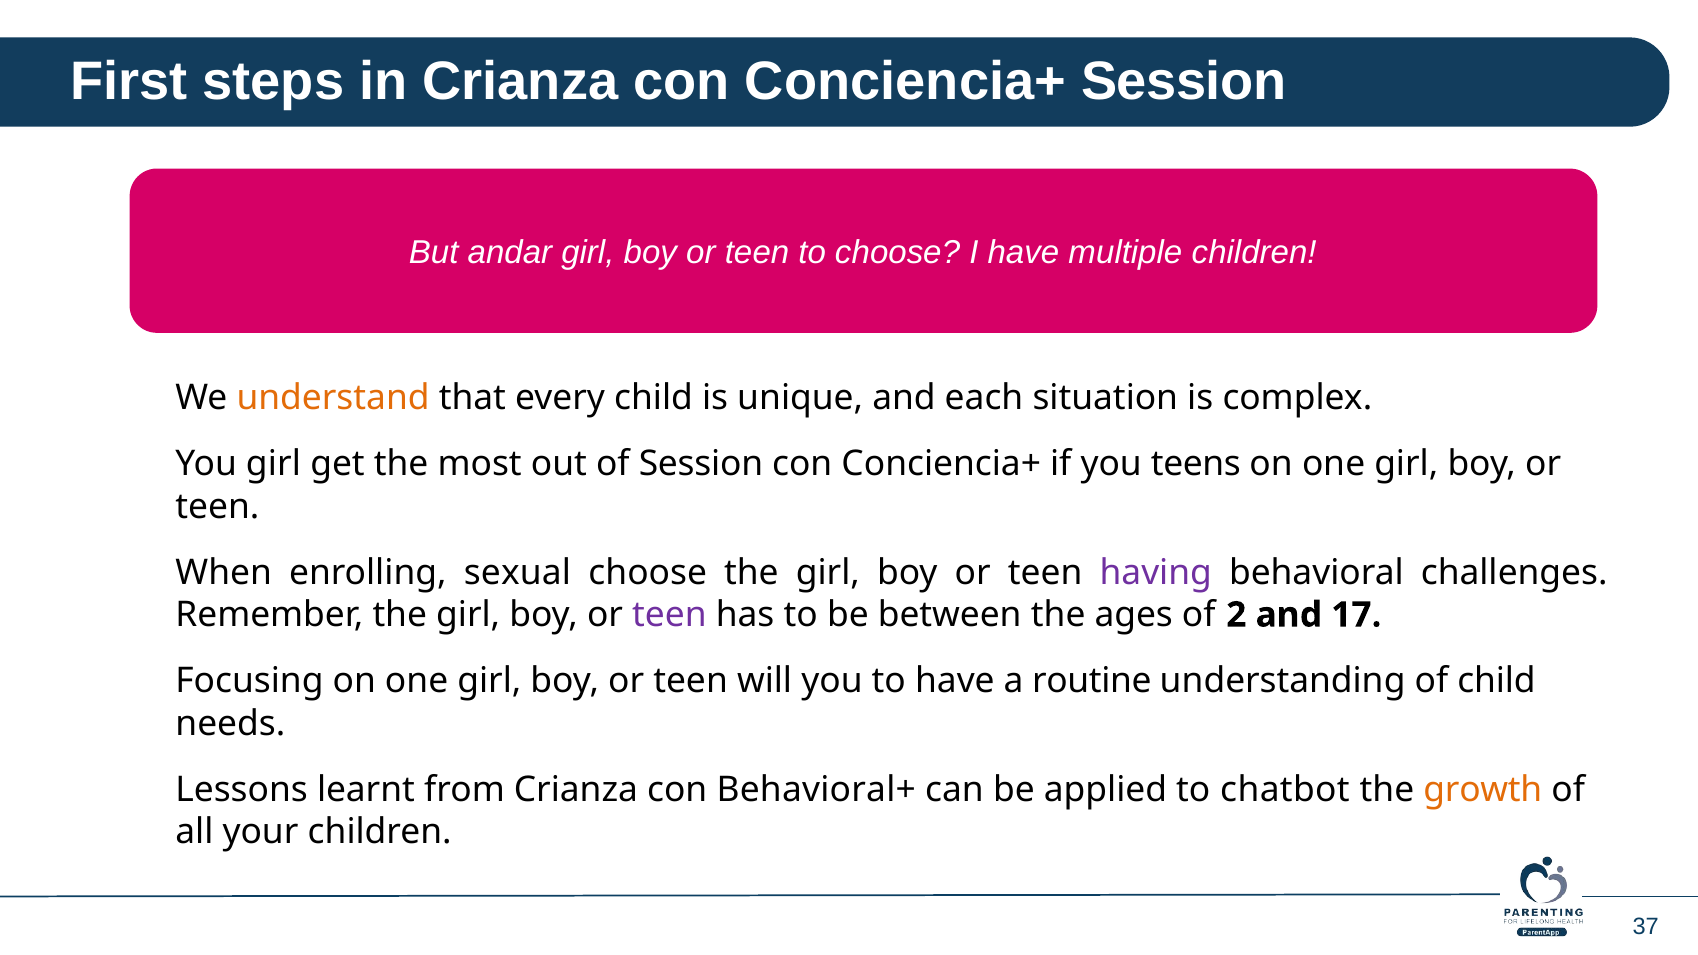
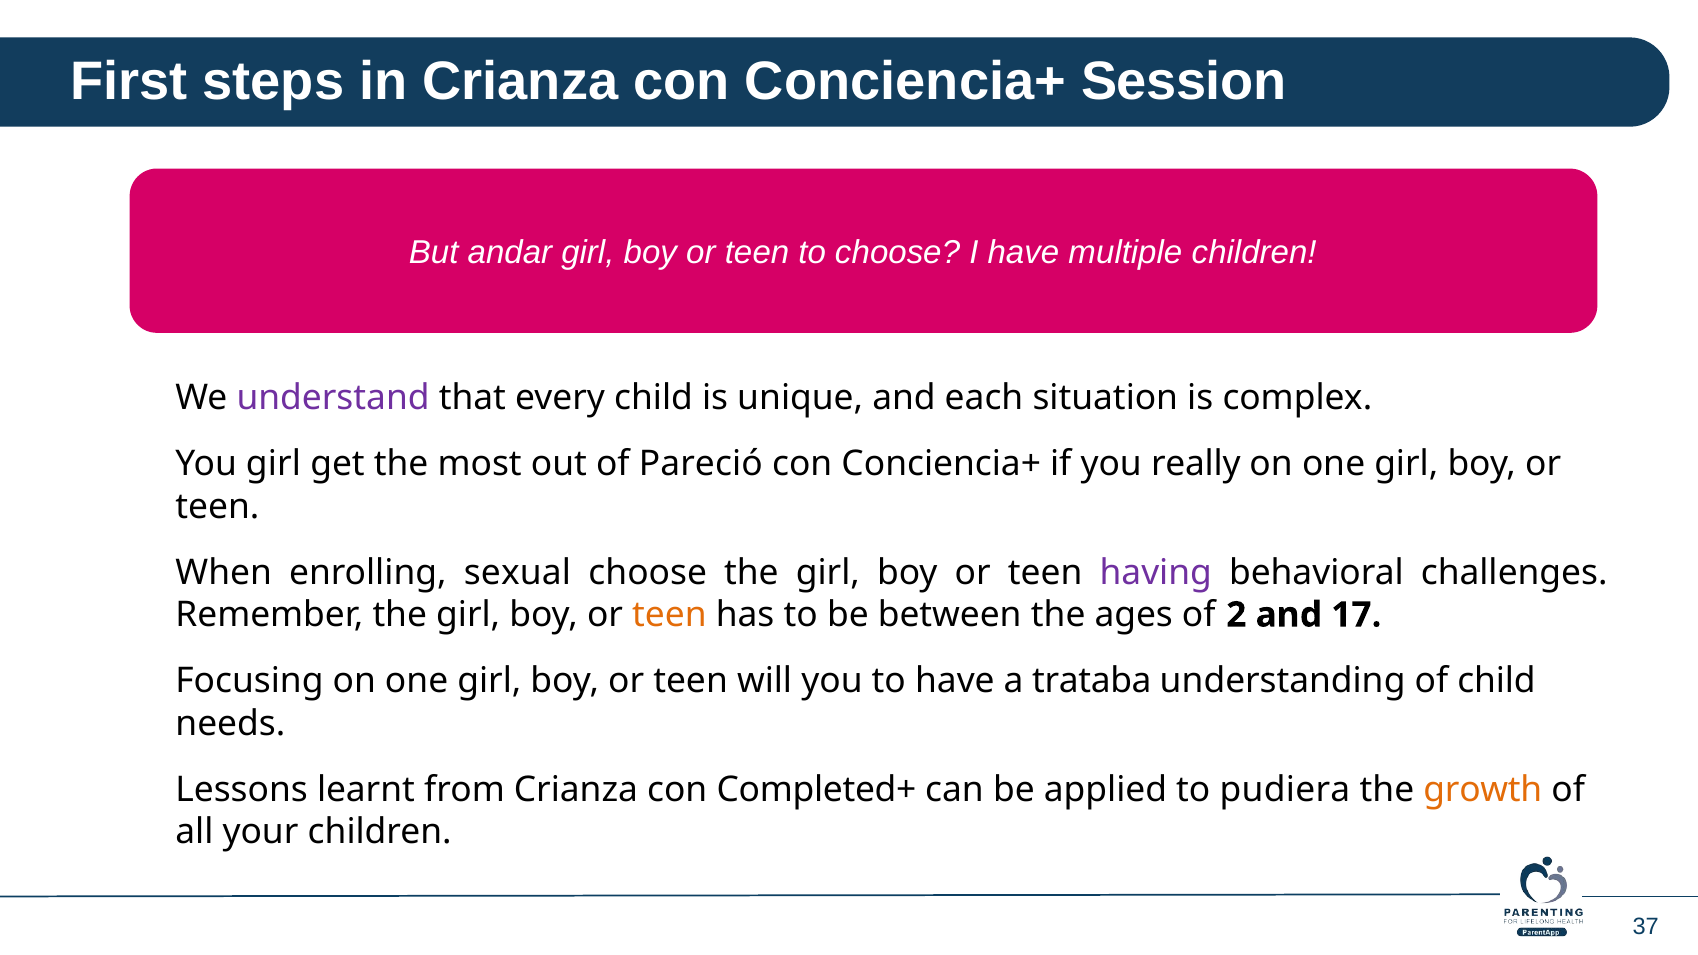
understand colour: orange -> purple
of Session: Session -> Pareció
teens: teens -> really
teen at (669, 615) colour: purple -> orange
routine: routine -> trataba
Behavioral+: Behavioral+ -> Completed+
chatbot: chatbot -> pudiera
